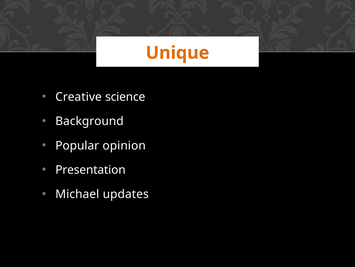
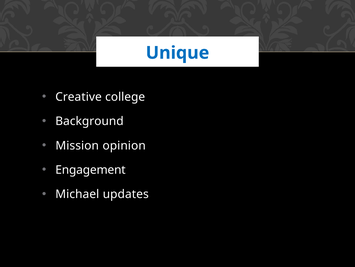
Unique colour: orange -> blue
science: science -> college
Popular: Popular -> Mission
Presentation: Presentation -> Engagement
